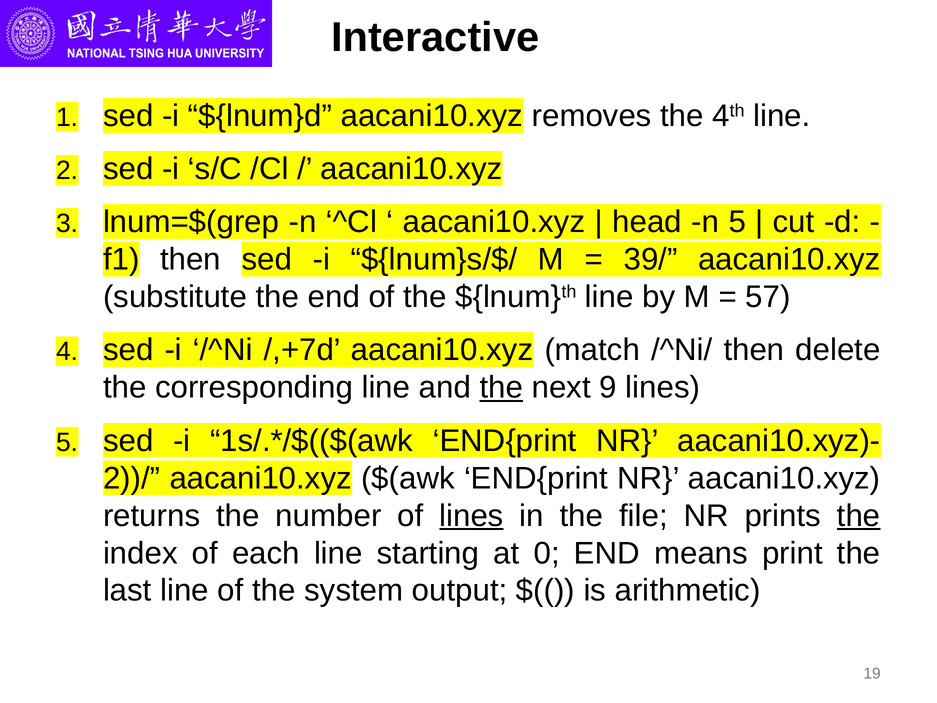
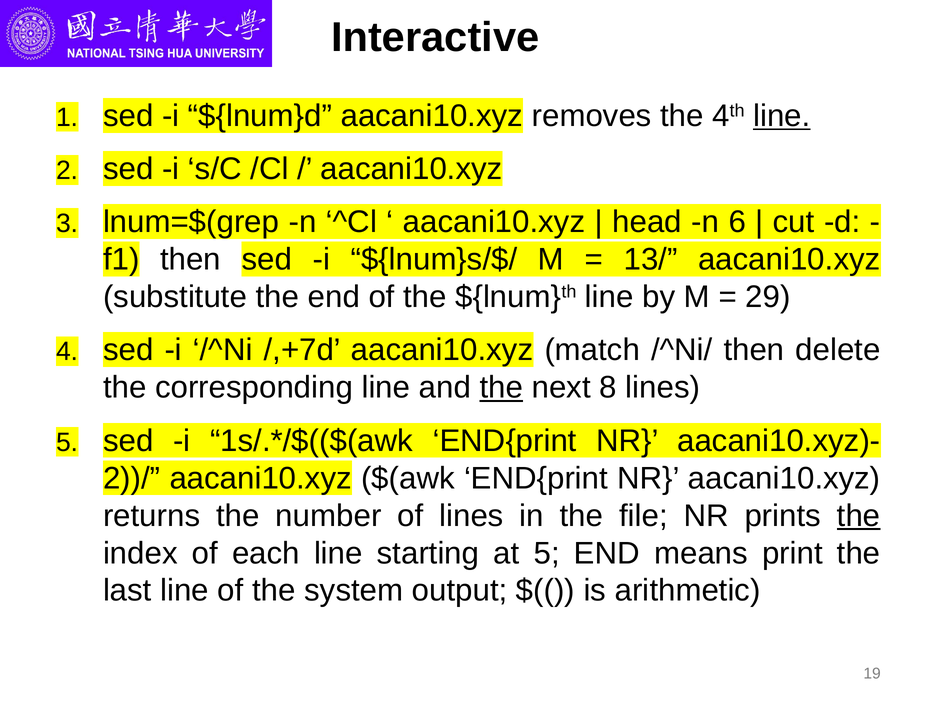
line at (782, 116) underline: none -> present
n 5: 5 -> 6
39/: 39/ -> 13/
57: 57 -> 29
9: 9 -> 8
lines at (471, 516) underline: present -> none
at 0: 0 -> 5
